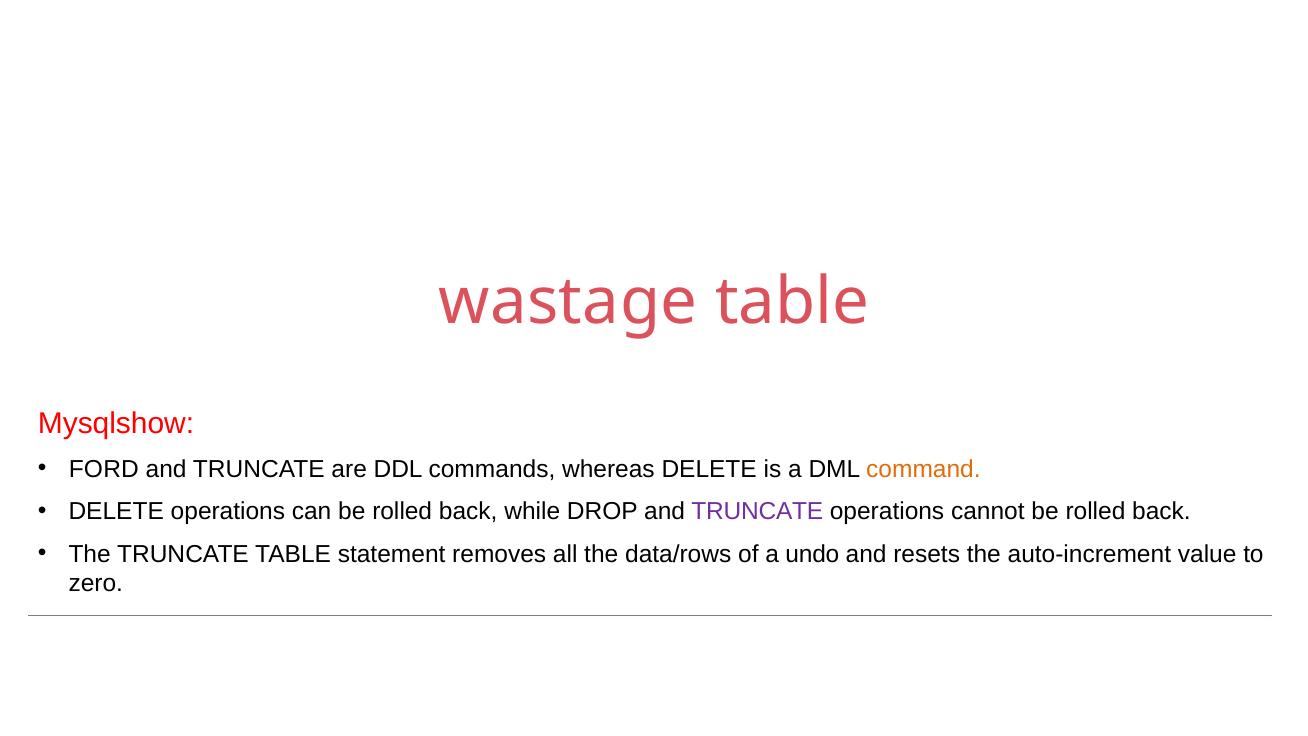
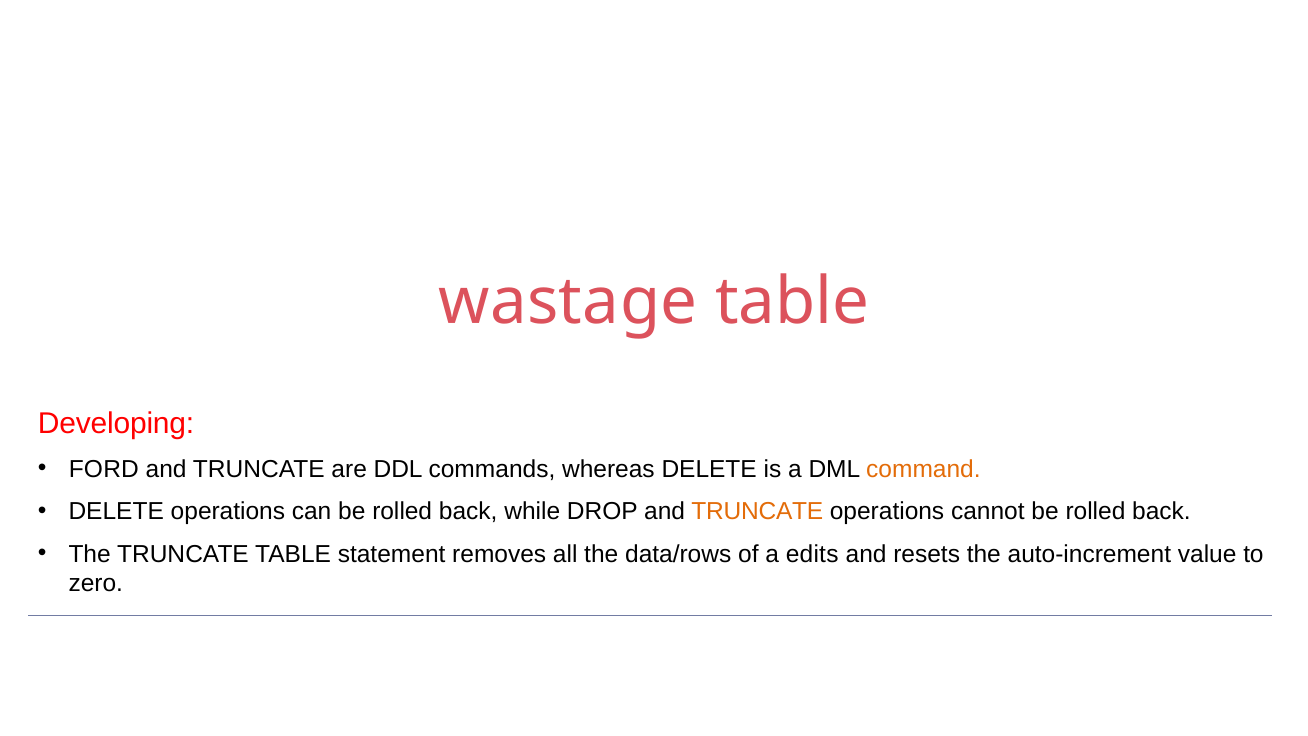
Mysqlshow: Mysqlshow -> Developing
TRUNCATE at (757, 512) colour: purple -> orange
undo: undo -> edits
